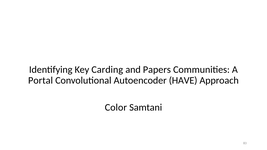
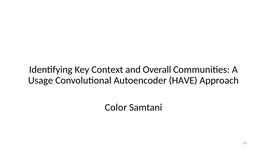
Carding: Carding -> Context
Papers: Papers -> Overall
Portal: Portal -> Usage
